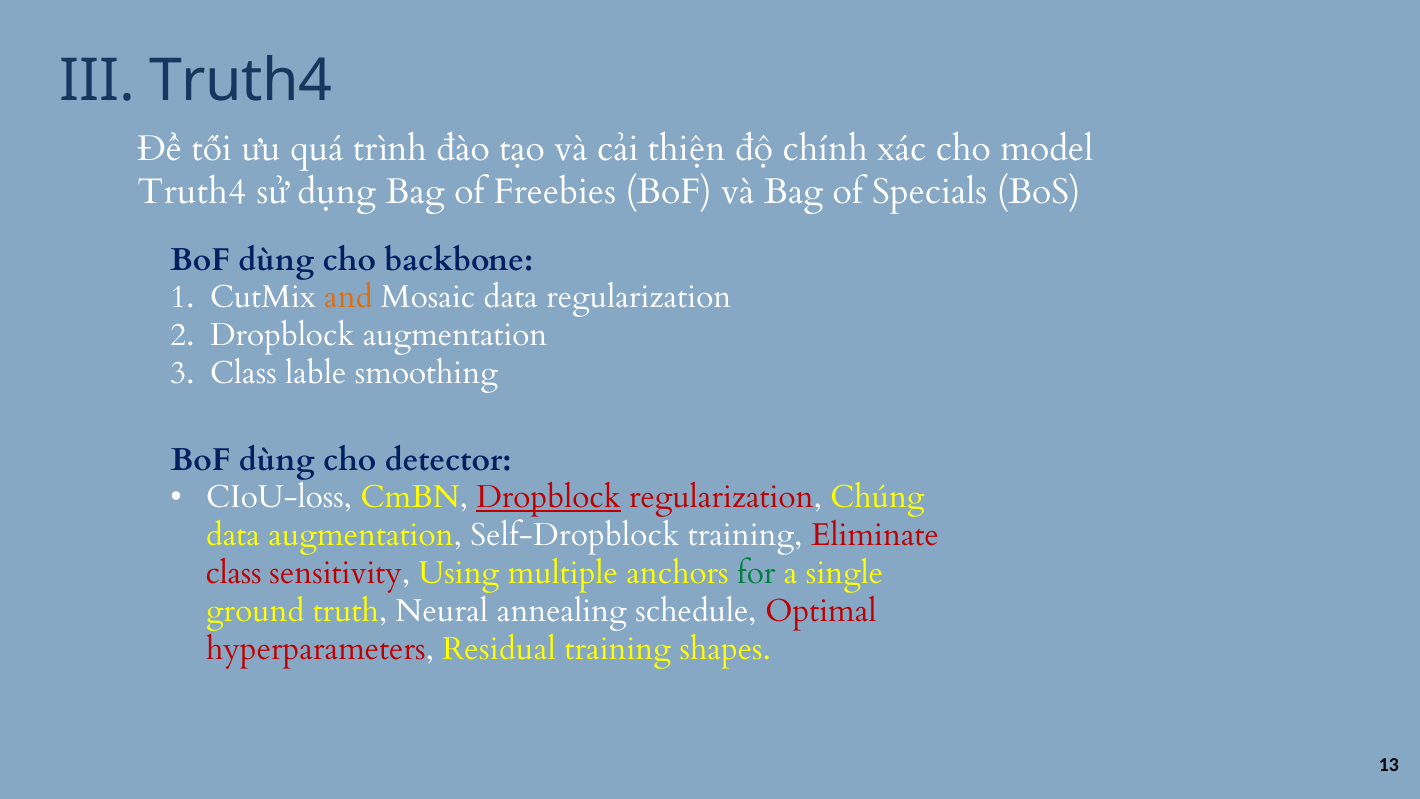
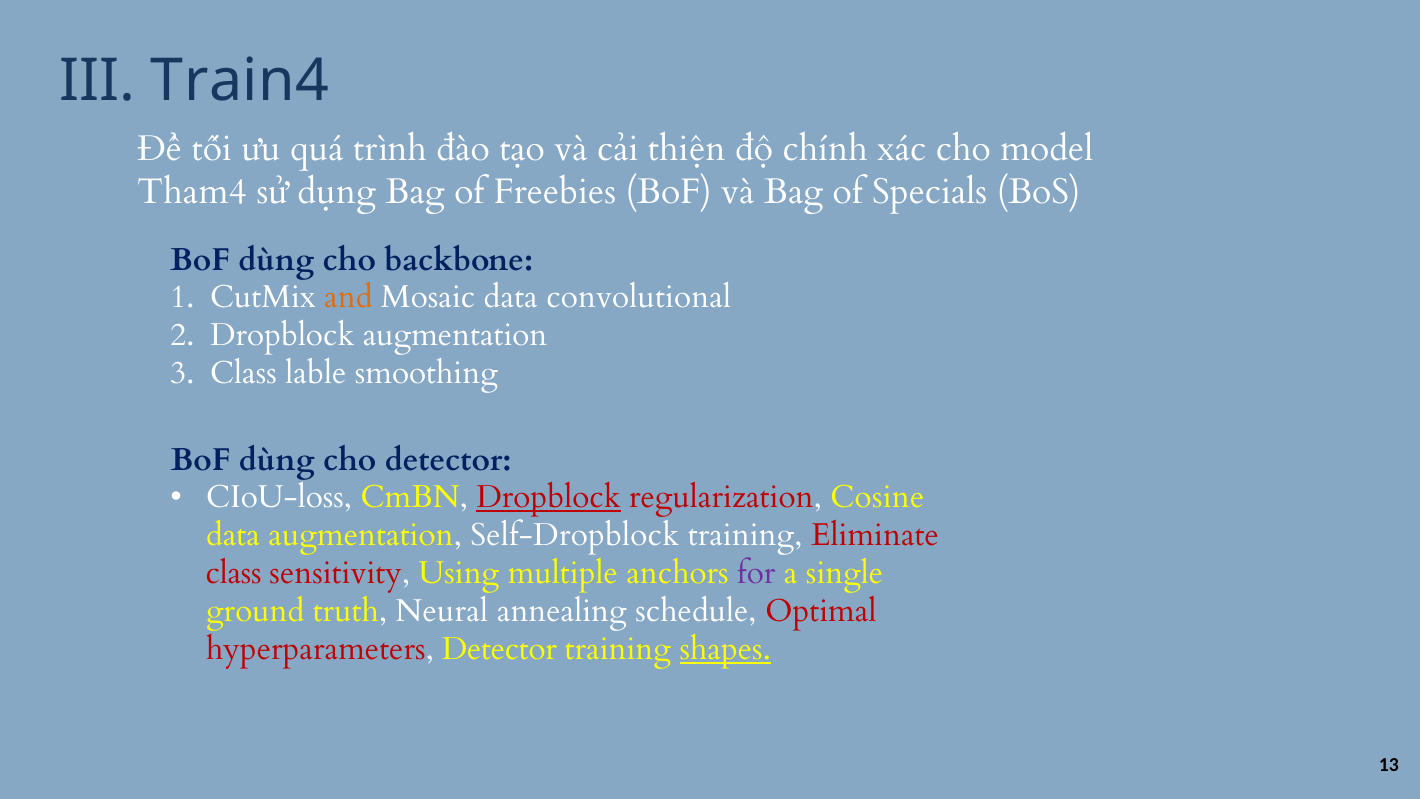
III Truth4: Truth4 -> Train4
Truth4 at (192, 192): Truth4 -> Tham4
data regularization: regularization -> convolutional
Chúng: Chúng -> Cosine
for colour: green -> purple
hyperparameters Residual: Residual -> Detector
shapes underline: none -> present
